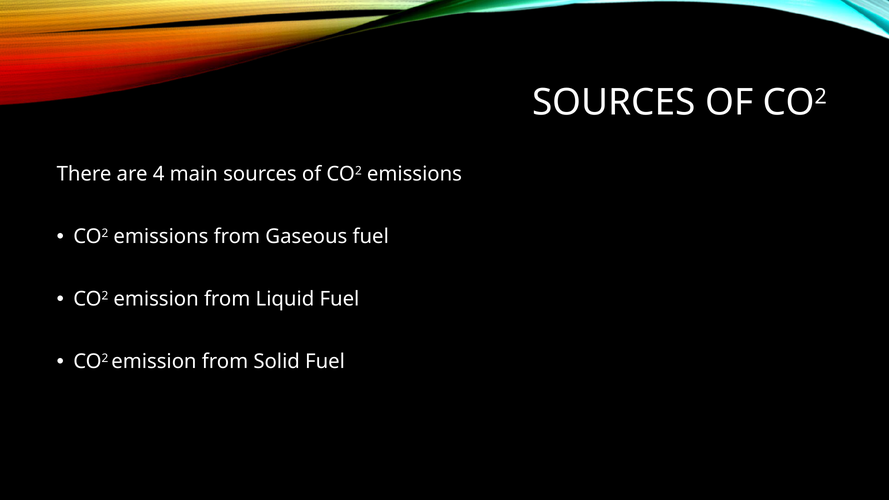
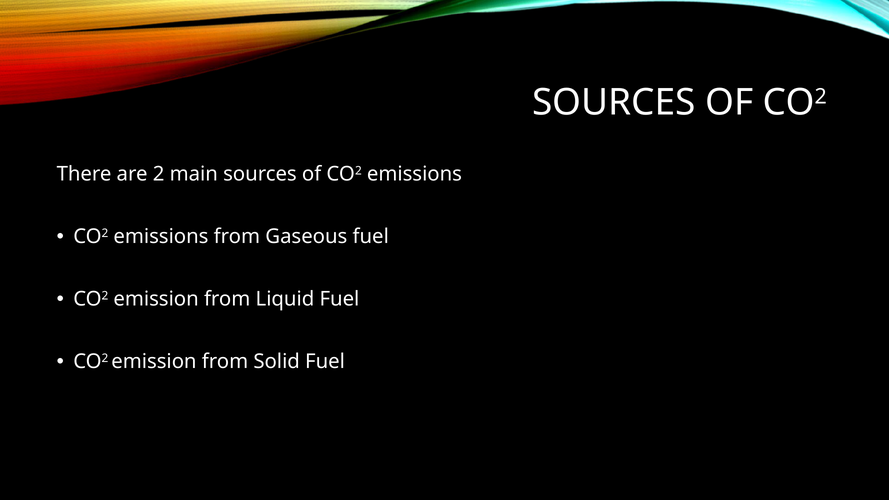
4: 4 -> 2
